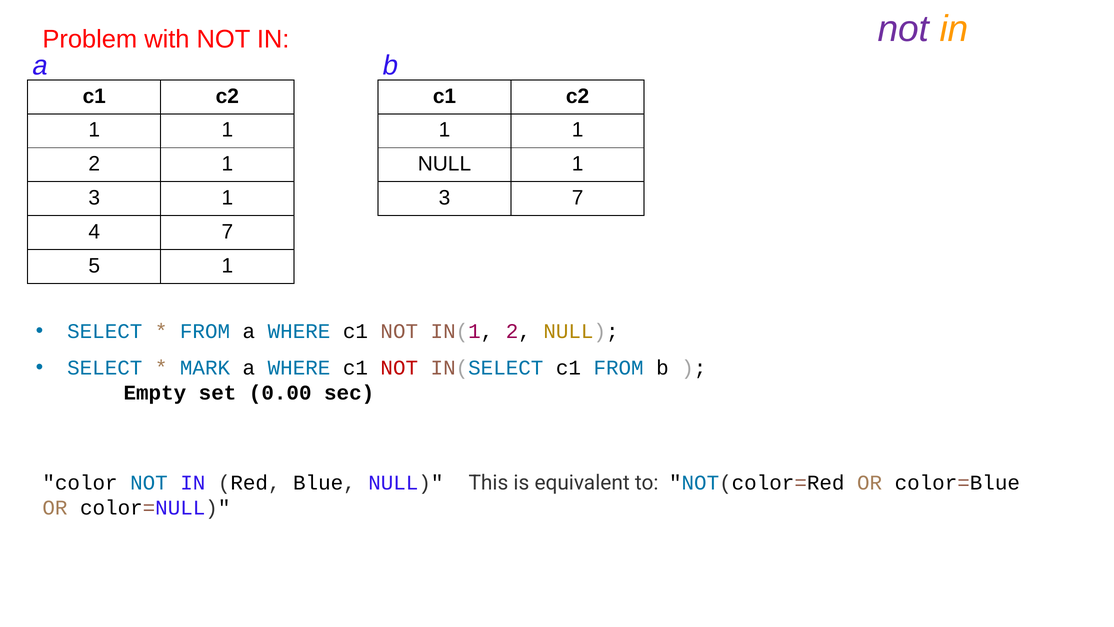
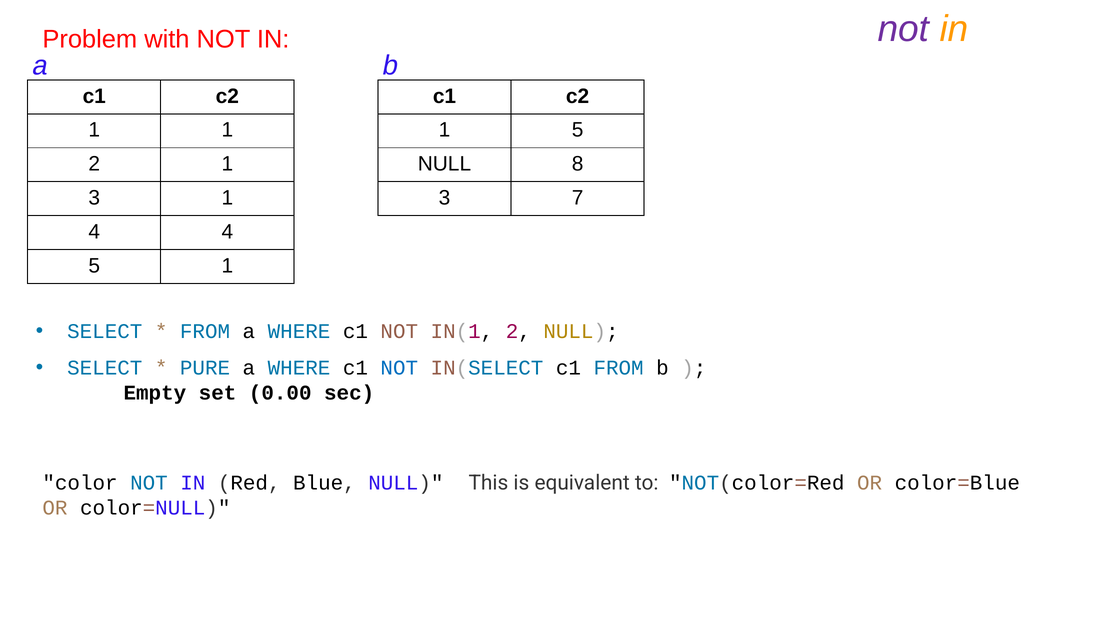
1 at (578, 130): 1 -> 5
NULL 1: 1 -> 8
4 7: 7 -> 4
MARK: MARK -> PURE
NOT at (399, 368) colour: red -> blue
